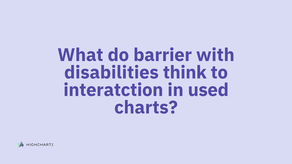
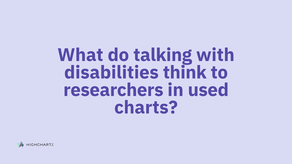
barrier: barrier -> talking
interatction: interatction -> researchers
